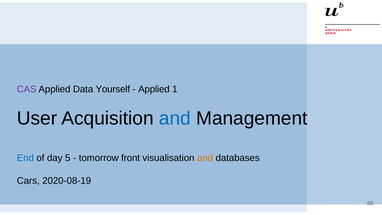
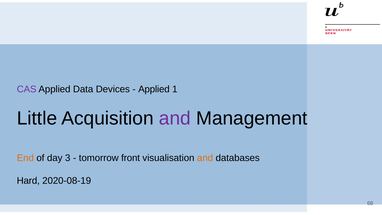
Yourself: Yourself -> Devices
User: User -> Little
and at (175, 118) colour: blue -> purple
End colour: blue -> orange
5: 5 -> 3
Cars: Cars -> Hard
